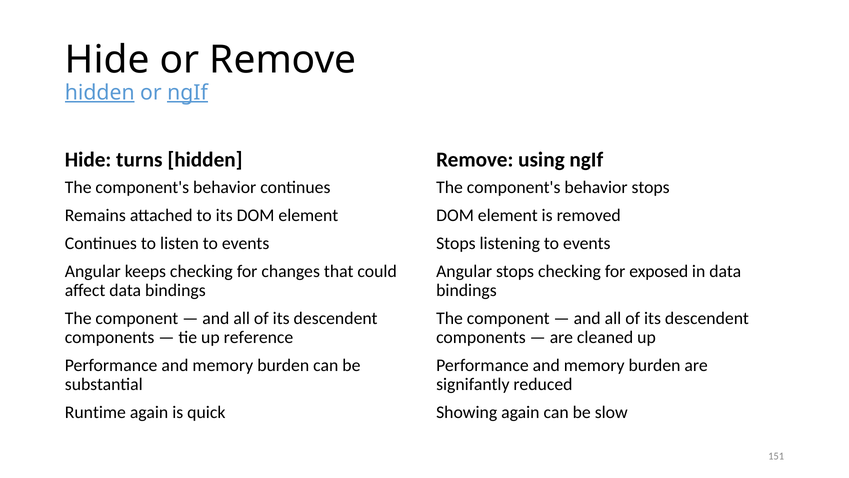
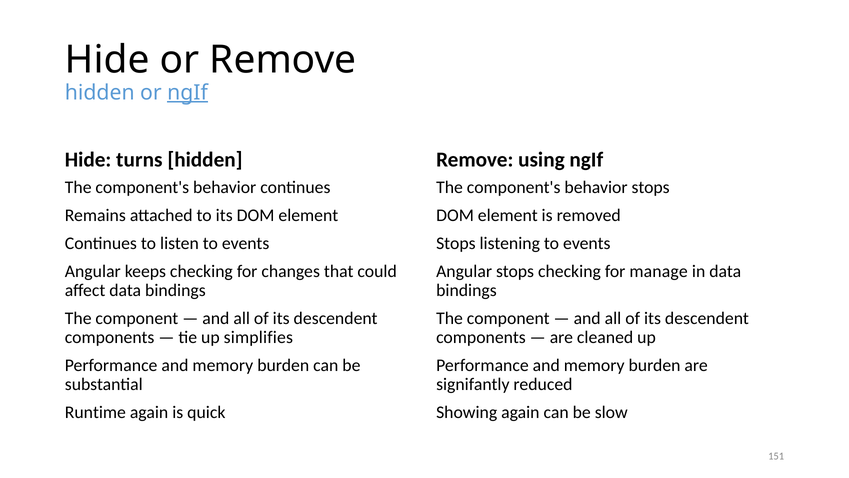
hidden at (100, 92) underline: present -> none
exposed: exposed -> manage
reference: reference -> simplifies
